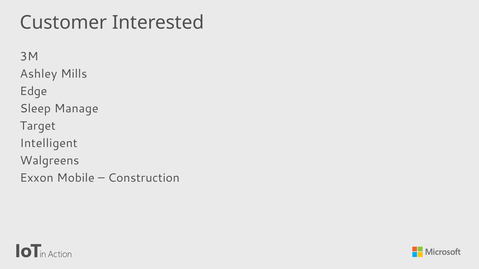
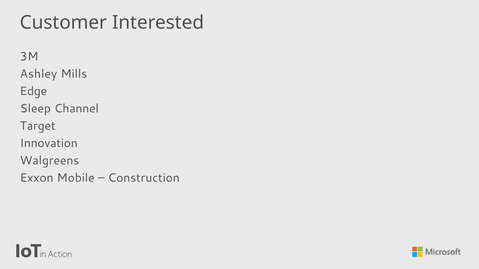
Manage: Manage -> Channel
Intelligent: Intelligent -> Innovation
